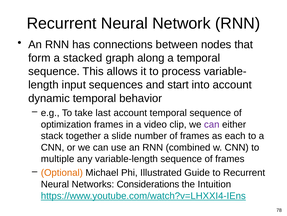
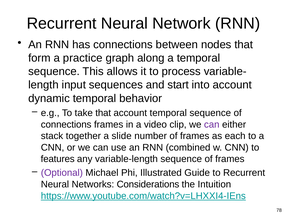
stacked: stacked -> practice
take last: last -> that
optimization at (66, 124): optimization -> connections
multiple: multiple -> features
Optional colour: orange -> purple
